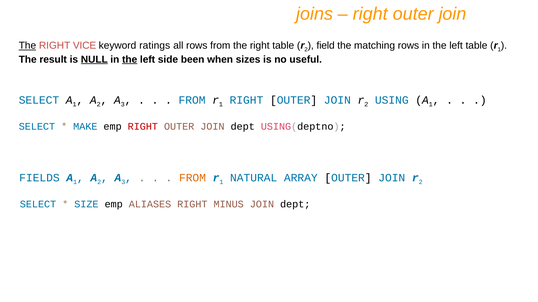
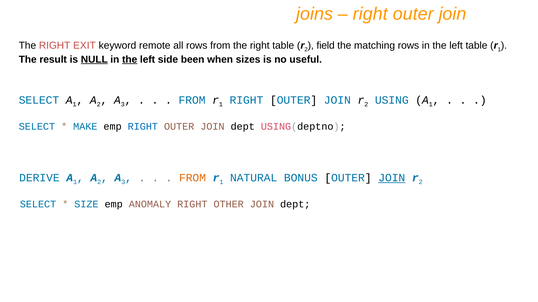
The at (27, 46) underline: present -> none
VICE: VICE -> EXIT
ratings: ratings -> remote
RIGHT at (143, 127) colour: red -> blue
FIELDS: FIELDS -> DERIVE
ARRAY: ARRAY -> BONUS
JOIN at (392, 178) underline: none -> present
ALIASES: ALIASES -> ANOMALY
MINUS: MINUS -> OTHER
